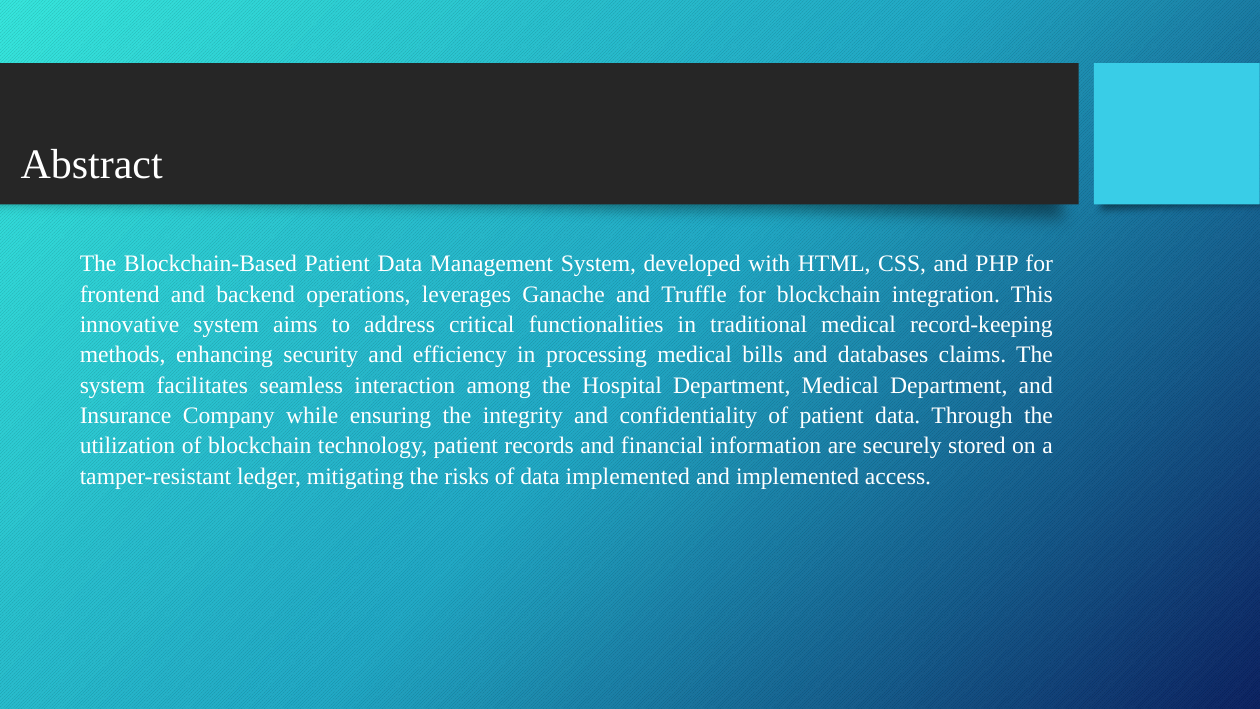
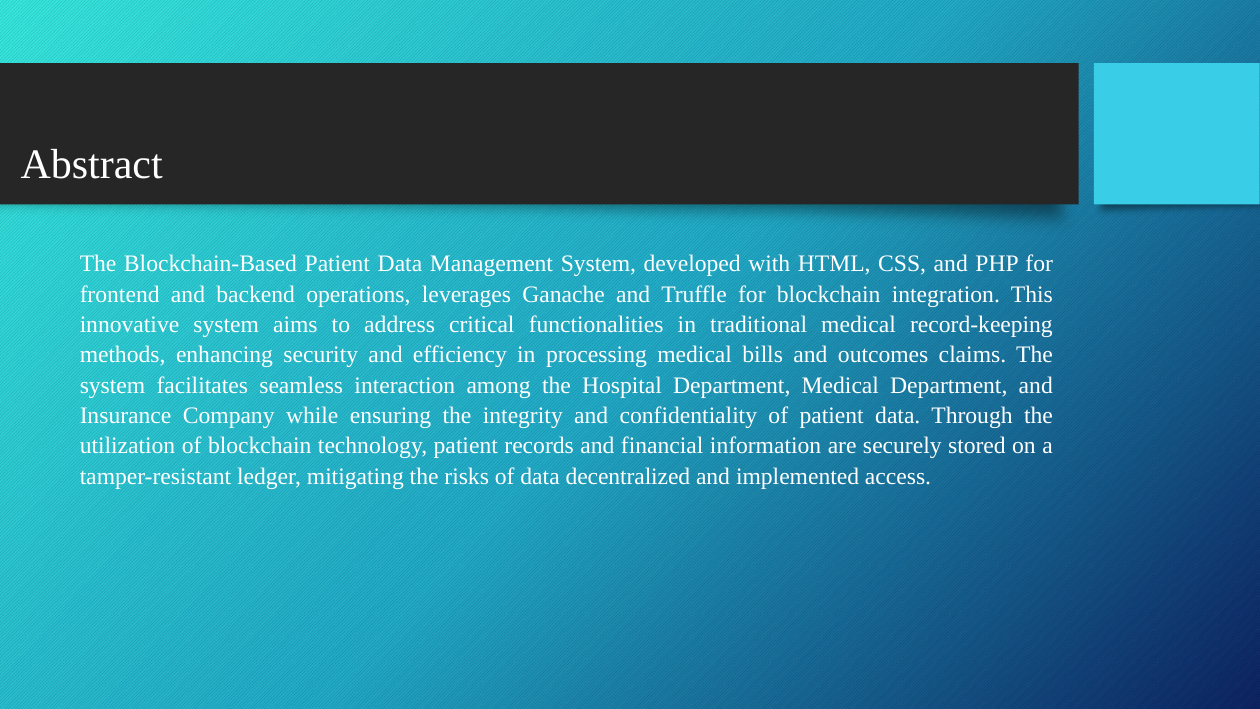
databases: databases -> outcomes
data implemented: implemented -> decentralized
